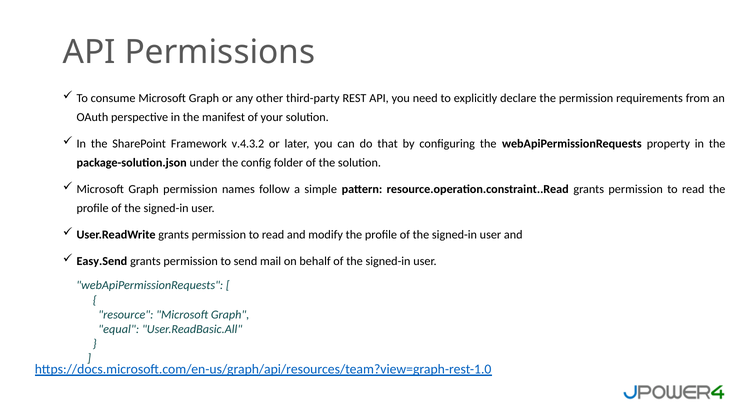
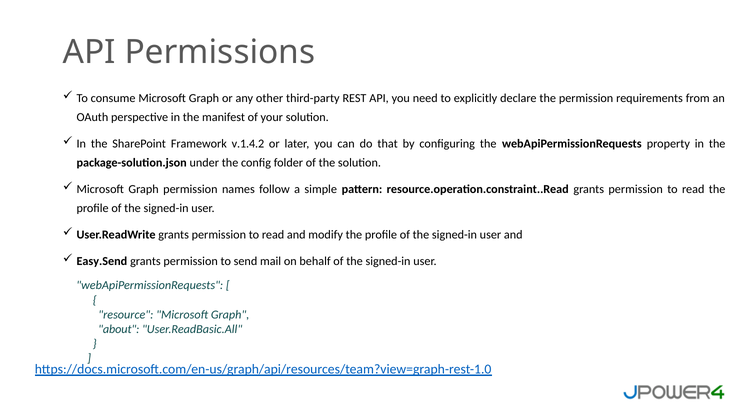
v.4.3.2: v.4.3.2 -> v.1.4.2
equal: equal -> about
